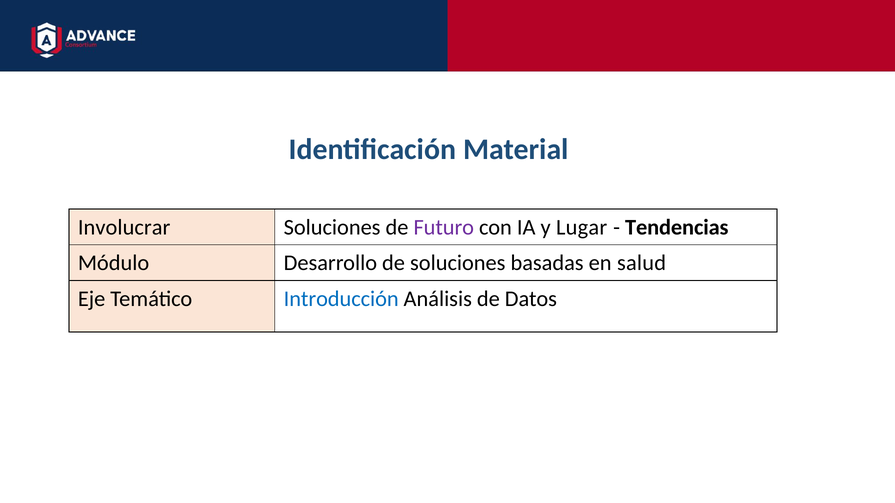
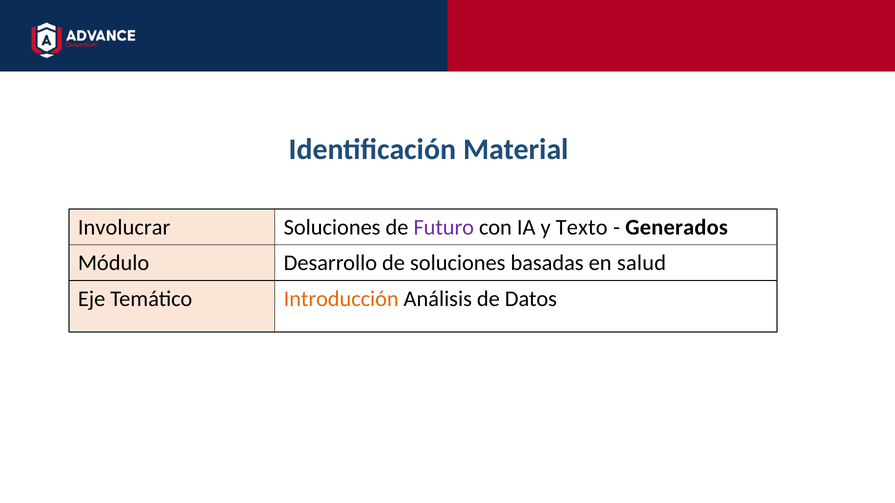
Lugar: Lugar -> Texto
Tendencias: Tendencias -> Generados
Introducción colour: blue -> orange
